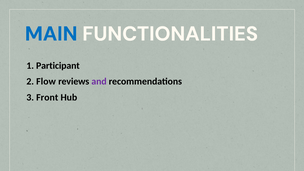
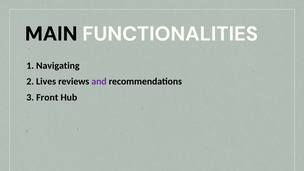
MAIN colour: blue -> black
Participant: Participant -> Navigating
Flow: Flow -> Lives
